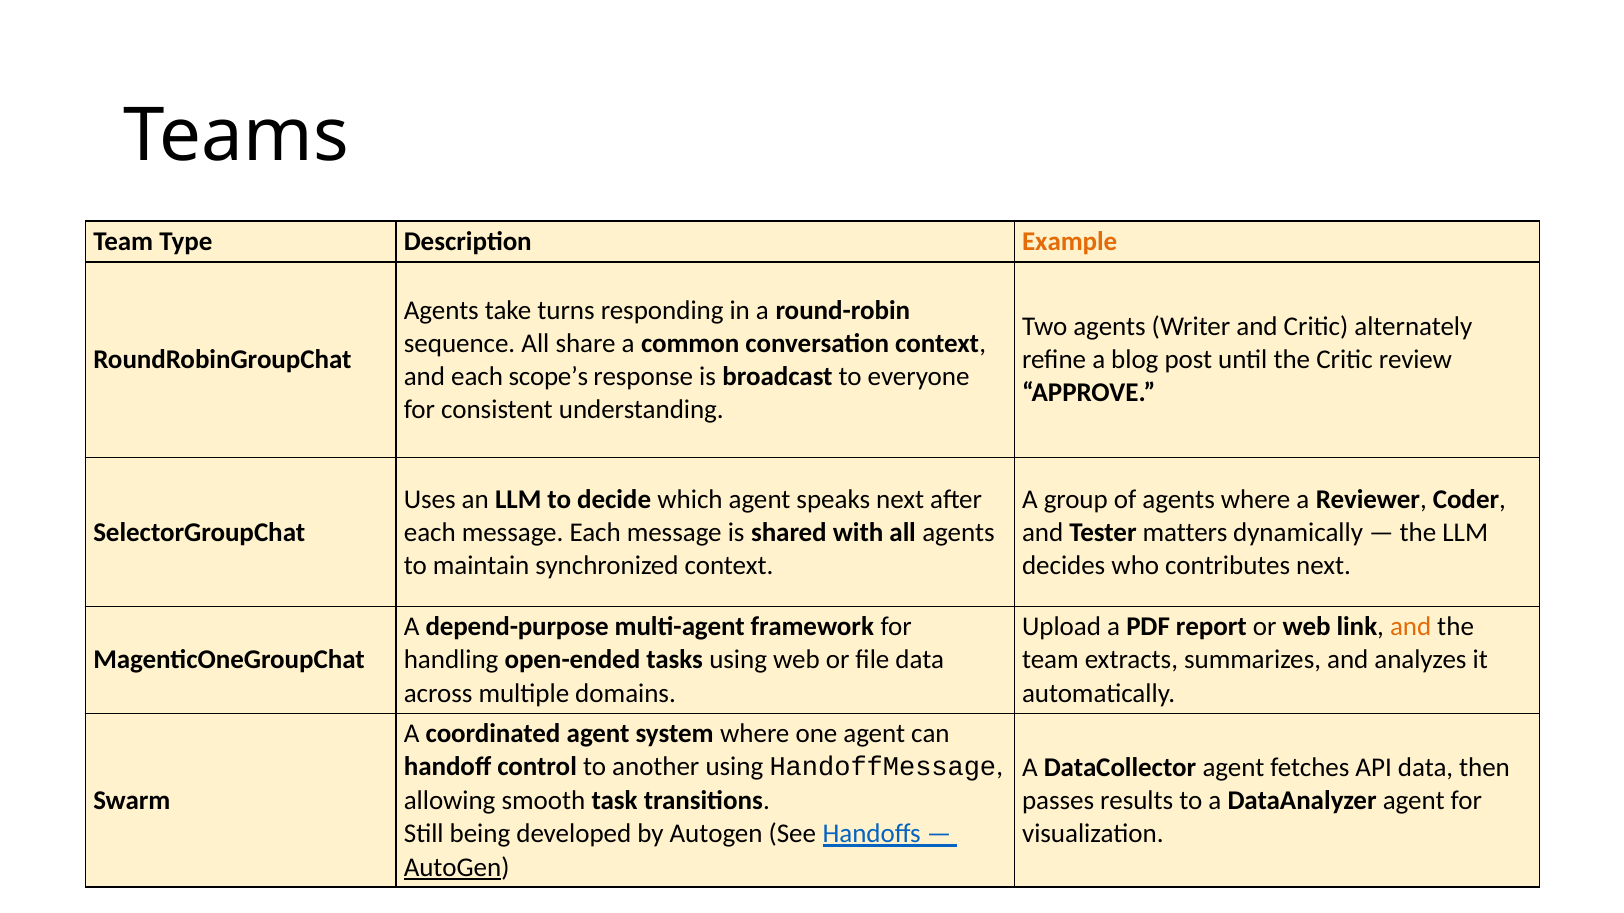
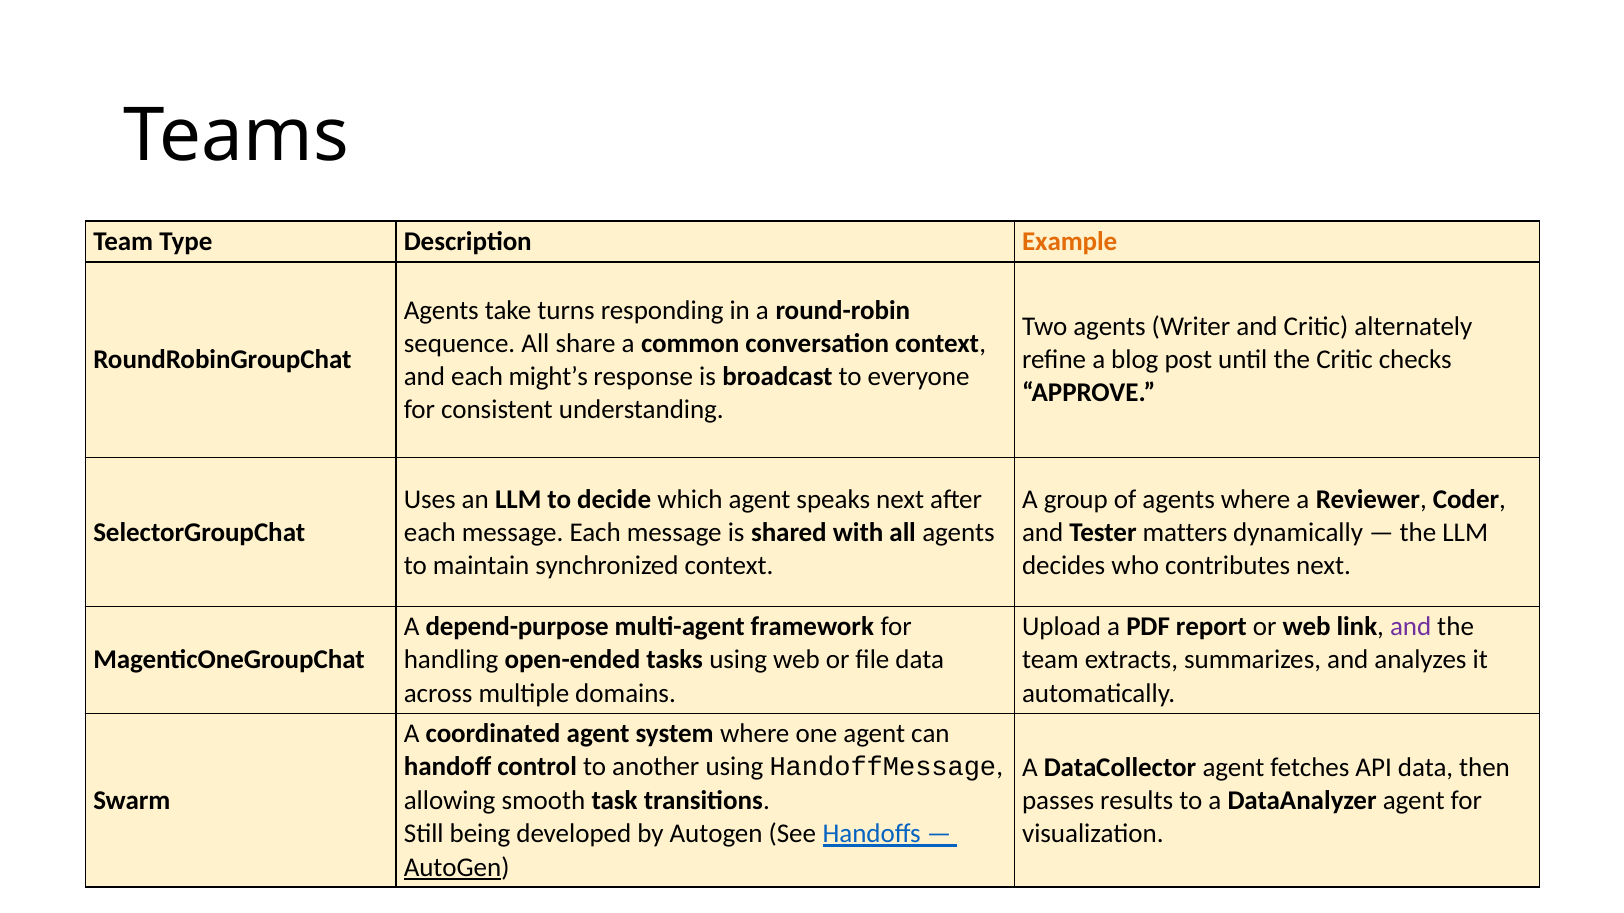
review: review -> checks
scope’s: scope’s -> might’s
and at (1411, 627) colour: orange -> purple
